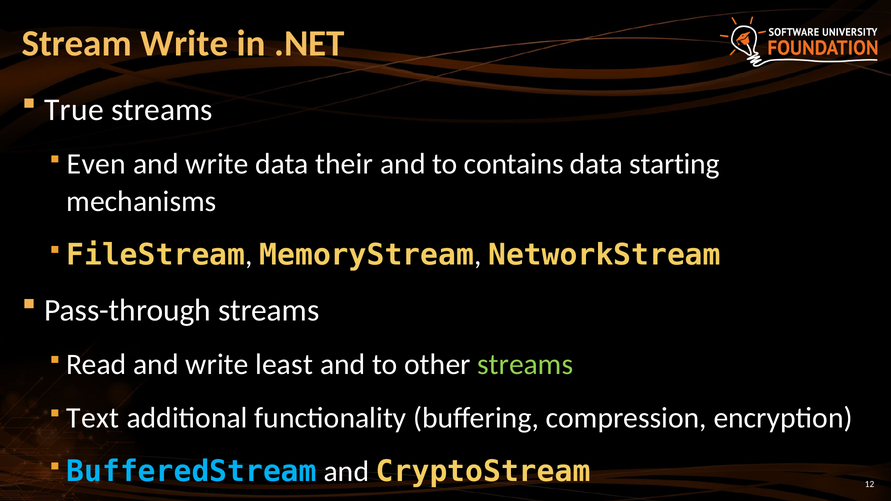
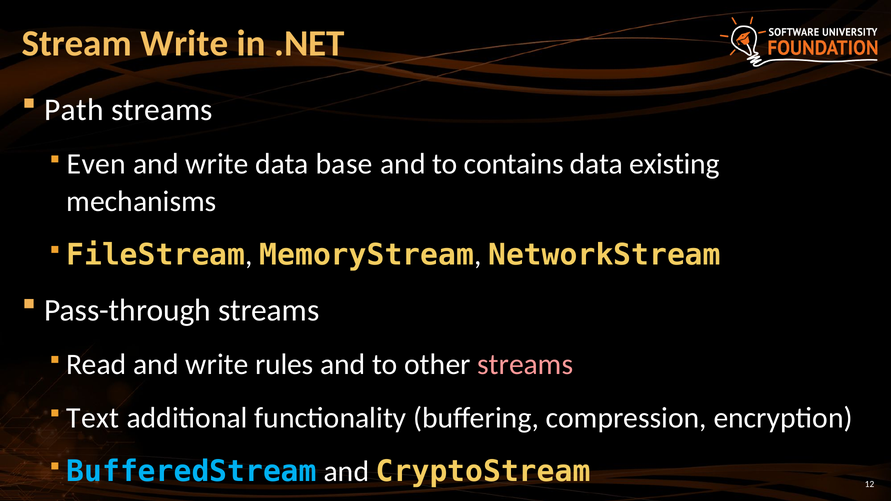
True: True -> Path
their: their -> base
starting: starting -> existing
least: least -> rules
streams at (525, 365) colour: light green -> pink
